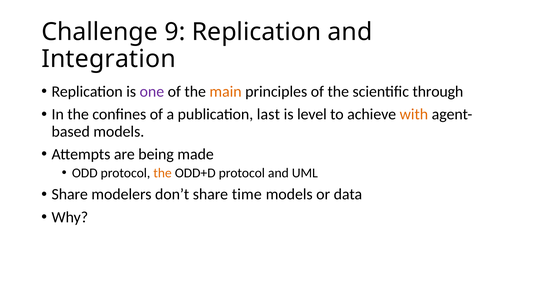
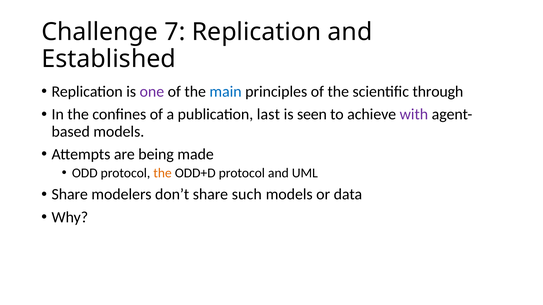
9: 9 -> 7
Integration: Integration -> Established
main colour: orange -> blue
level: level -> seen
with colour: orange -> purple
time: time -> such
